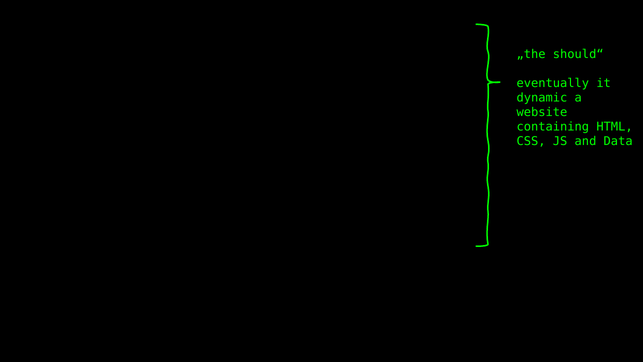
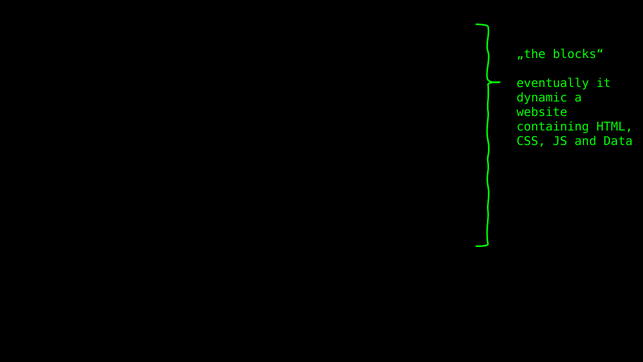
should“: should“ -> blocks“
